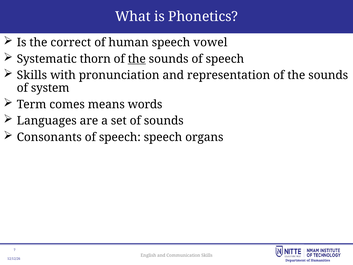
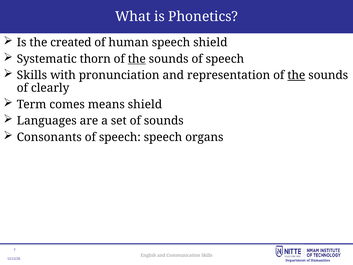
correct: correct -> created
speech vowel: vowel -> shield
the at (296, 75) underline: none -> present
system: system -> clearly
means words: words -> shield
